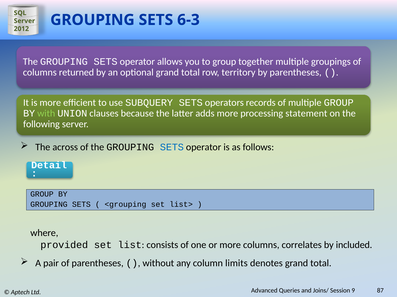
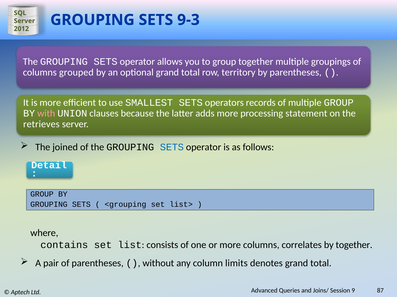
6-3: 6-3 -> 9-3
returned: returned -> grouped
SUBQUERY: SUBQUERY -> SMALLEST
with colour: light green -> pink
following: following -> retrieves
across: across -> joined
provided: provided -> contains
by included: included -> together
